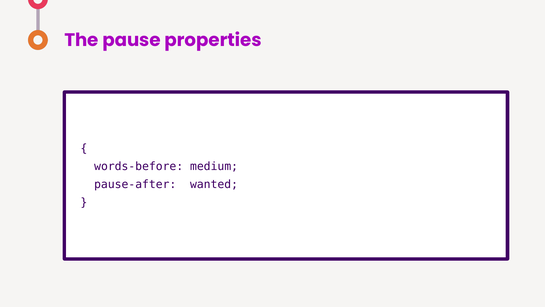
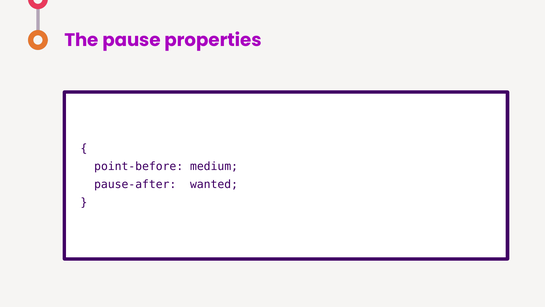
words-before: words-before -> point-before
